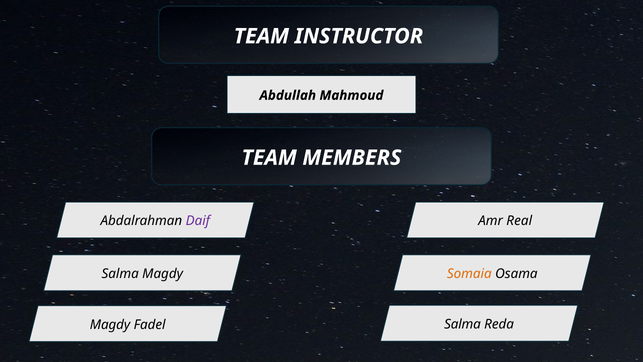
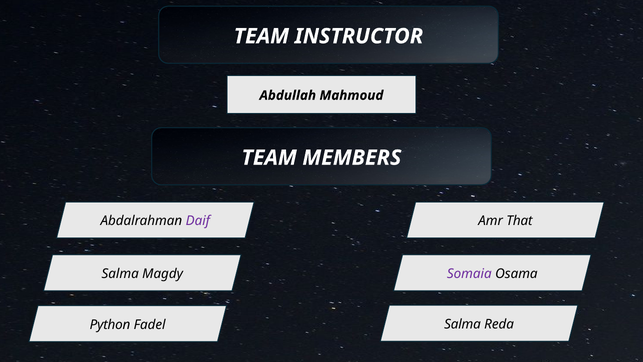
Real: Real -> That
Somaia colour: orange -> purple
Magdy at (110, 324): Magdy -> Python
